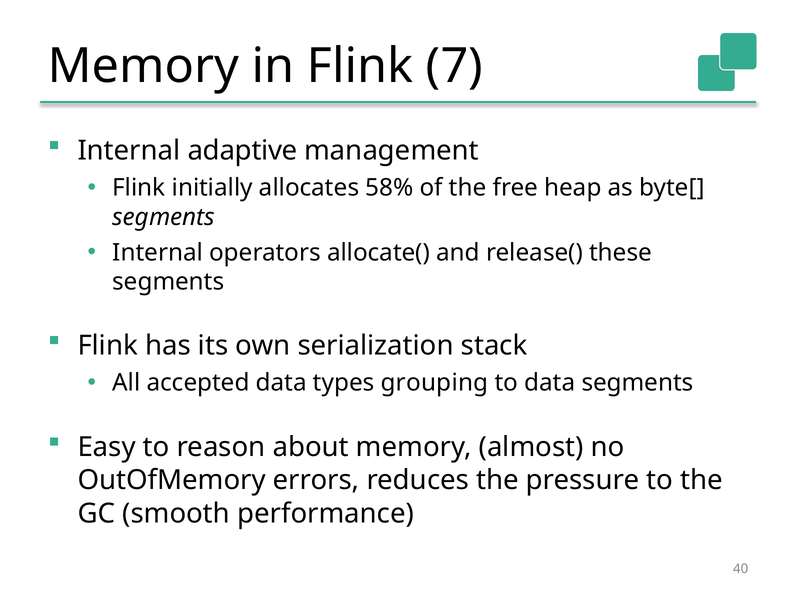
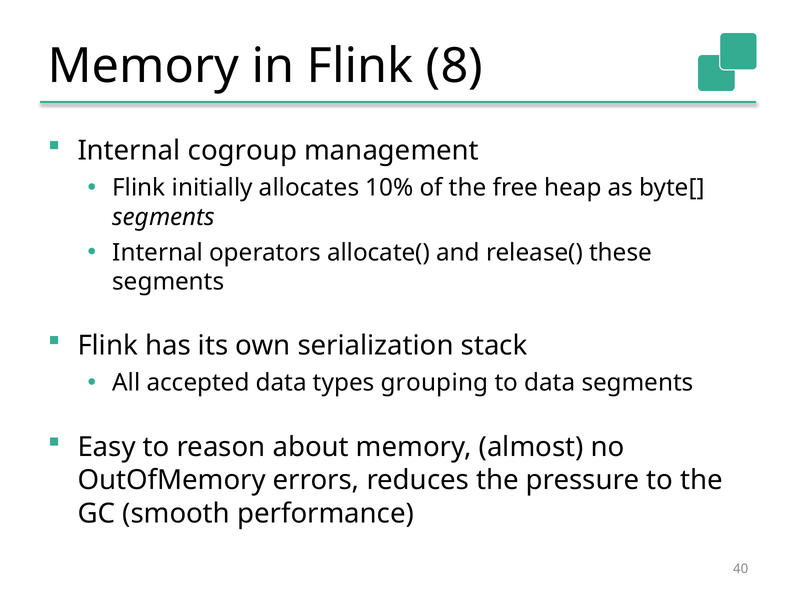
7: 7 -> 8
adaptive: adaptive -> cogroup
58%: 58% -> 10%
